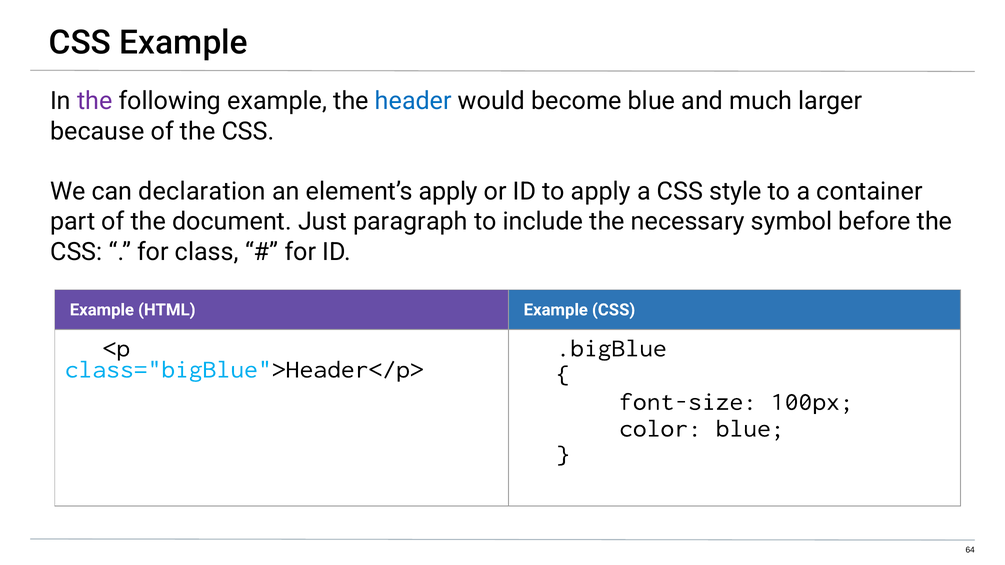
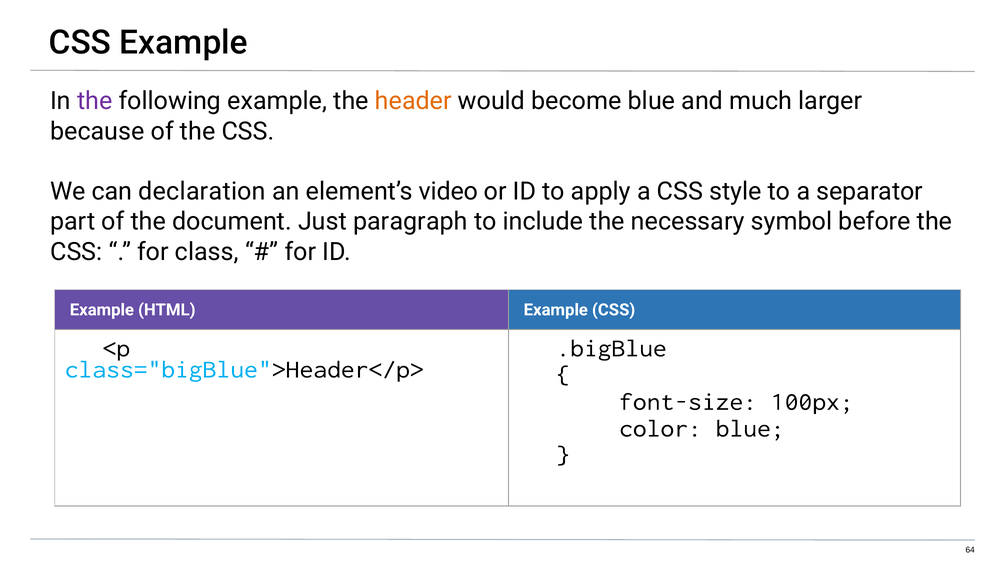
header colour: blue -> orange
element’s apply: apply -> video
container: container -> separator
